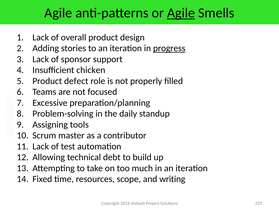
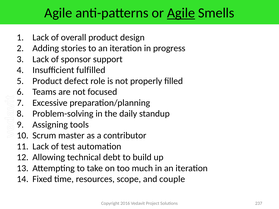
progress underline: present -> none
chicken: chicken -> fulfilled
writing: writing -> couple
